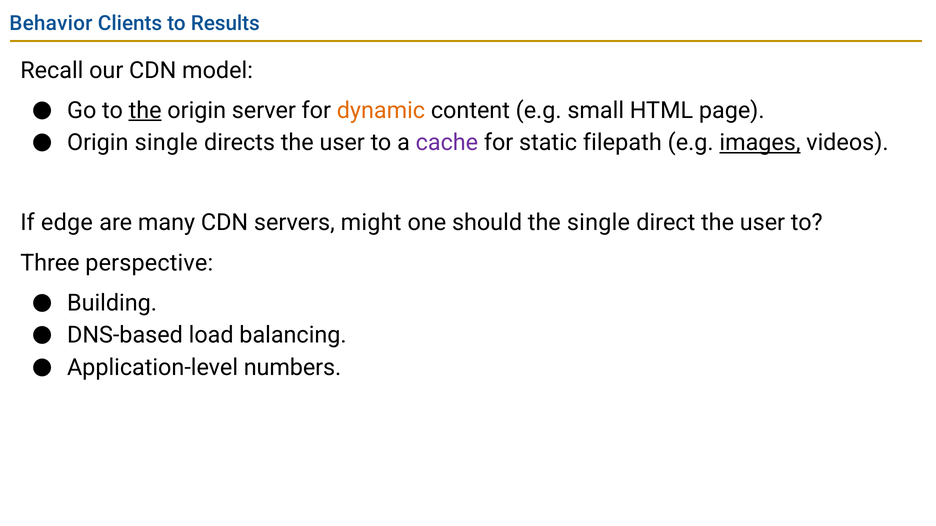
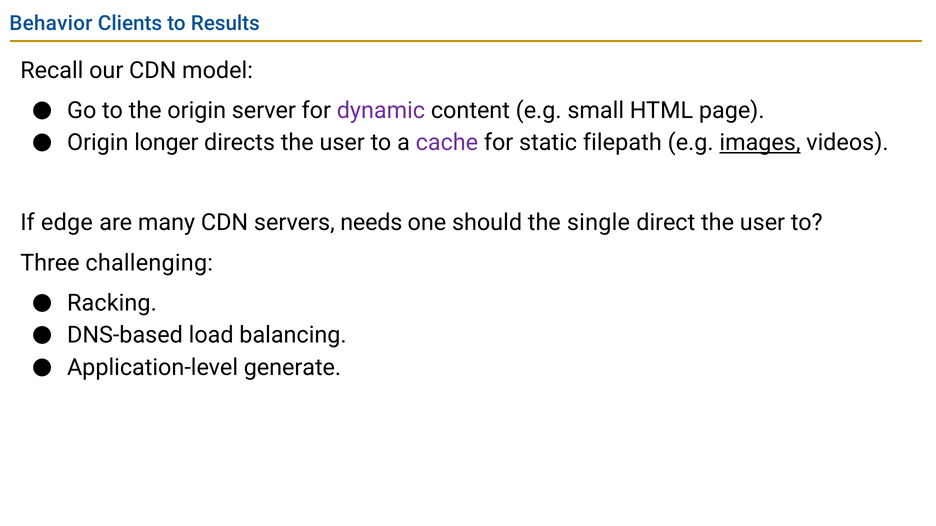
the at (145, 110) underline: present -> none
dynamic colour: orange -> purple
Origin single: single -> longer
might: might -> needs
perspective: perspective -> challenging
Building: Building -> Racking
numbers: numbers -> generate
